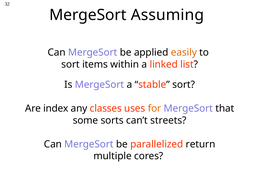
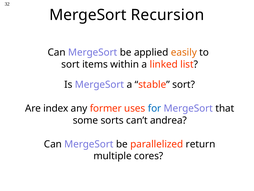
Assuming: Assuming -> Recursion
classes: classes -> former
for colour: orange -> blue
streets: streets -> andrea
